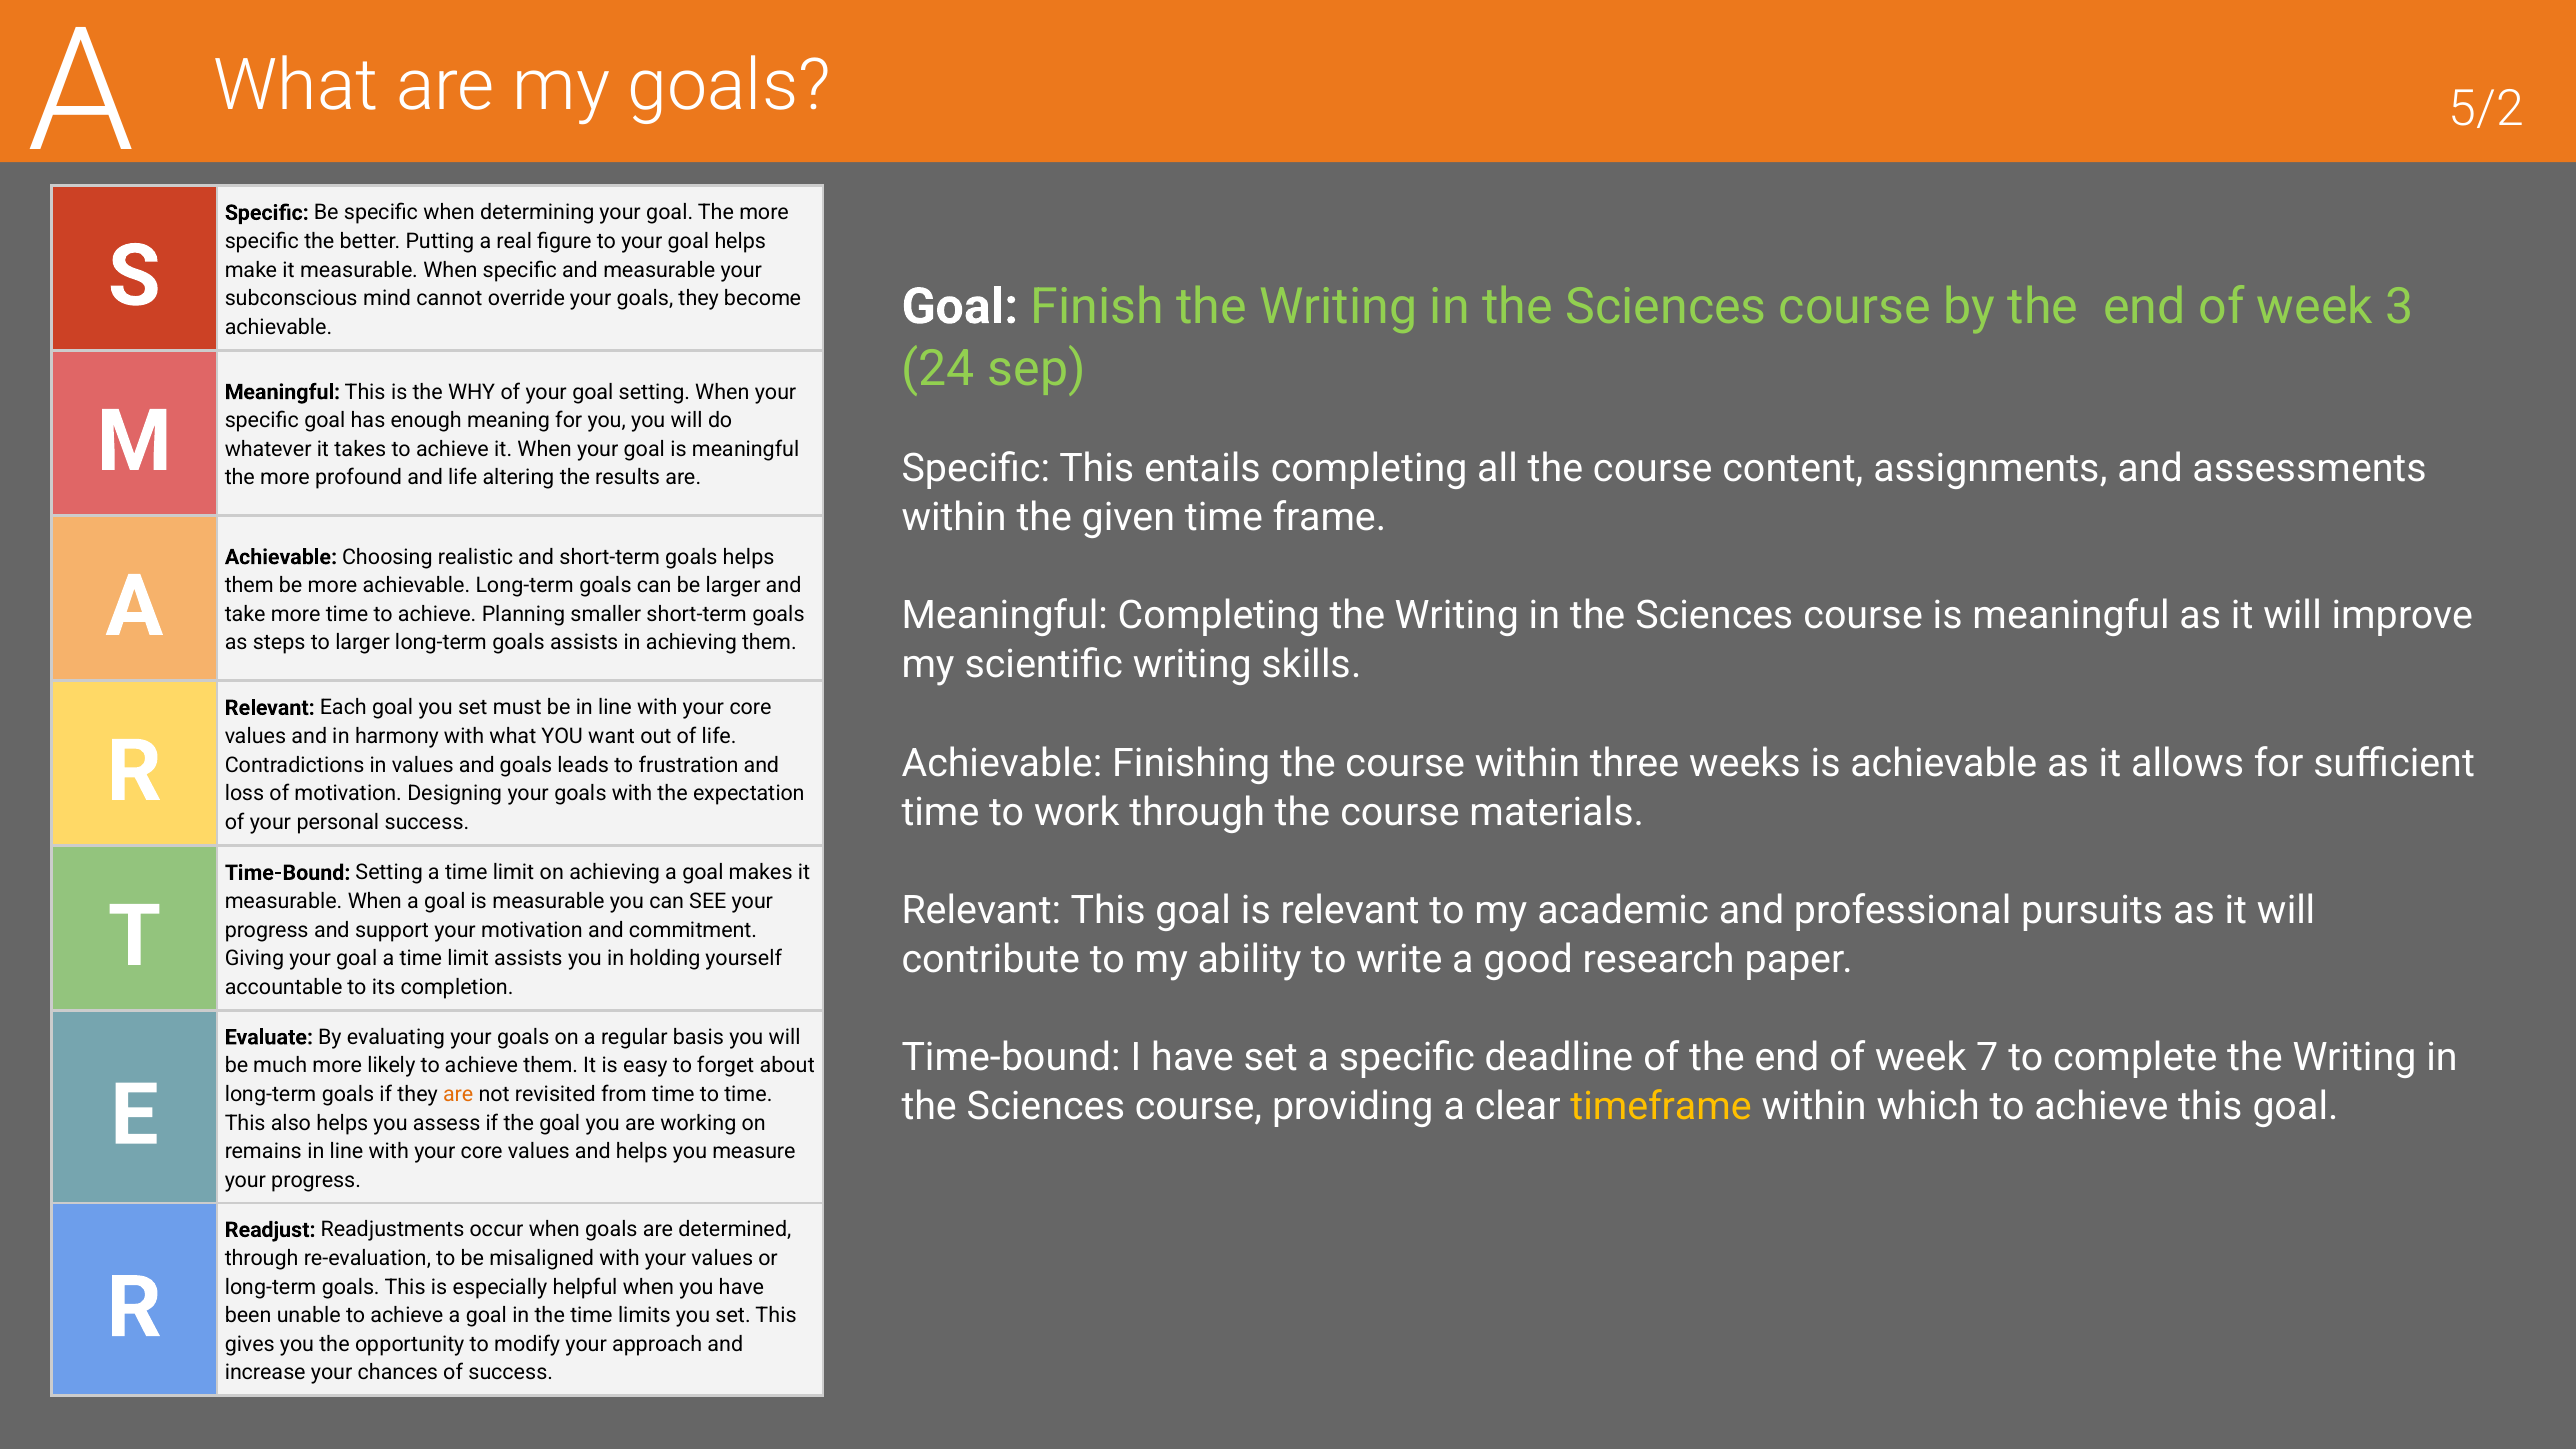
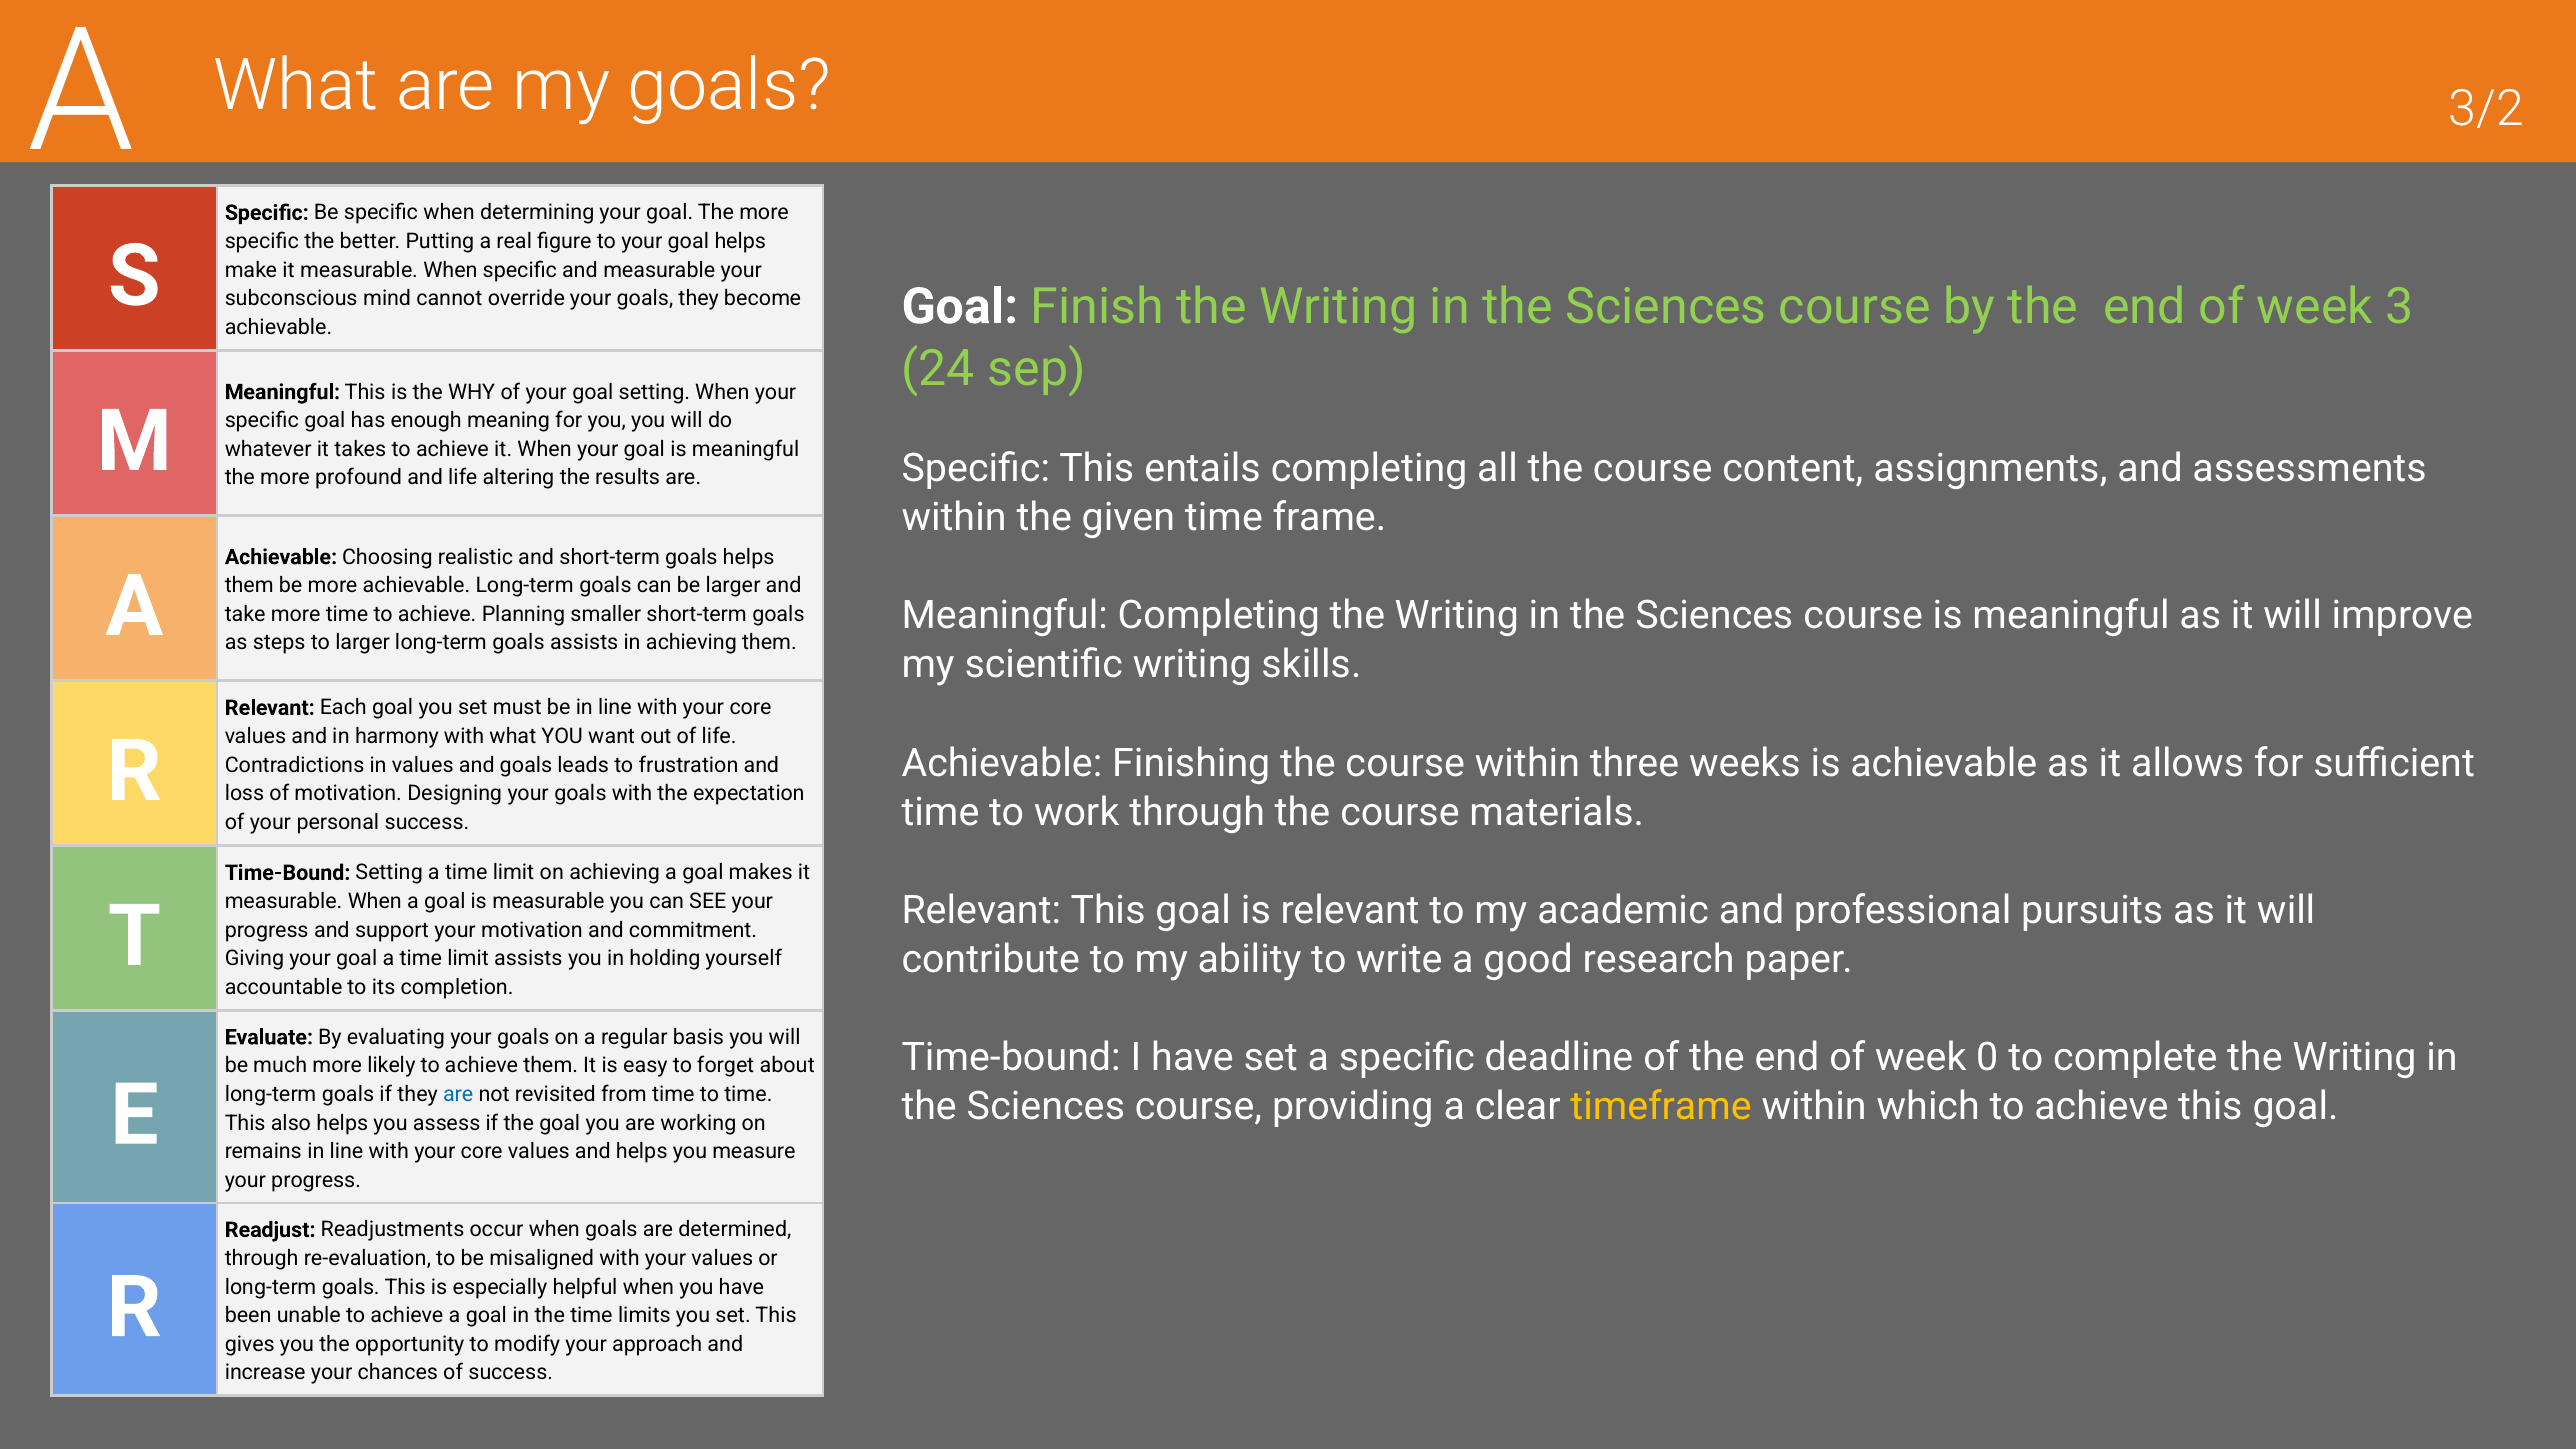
5/2: 5/2 -> 3/2
7: 7 -> 0
are at (458, 1095) colour: orange -> blue
